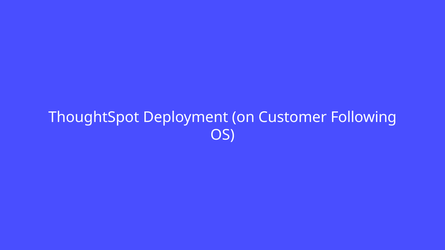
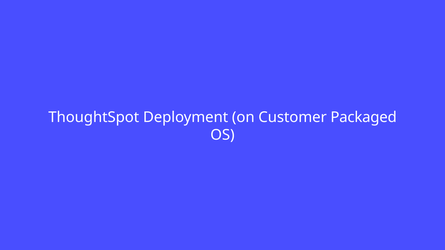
Following: Following -> Packaged
